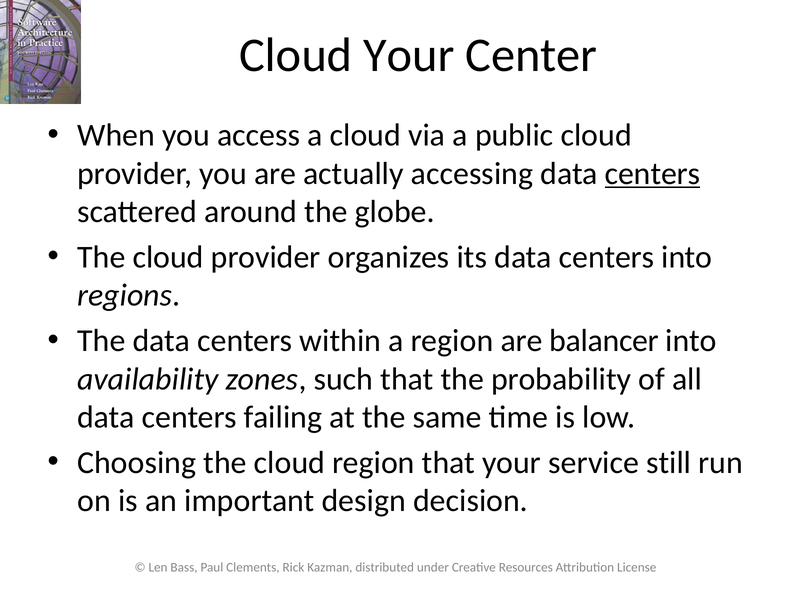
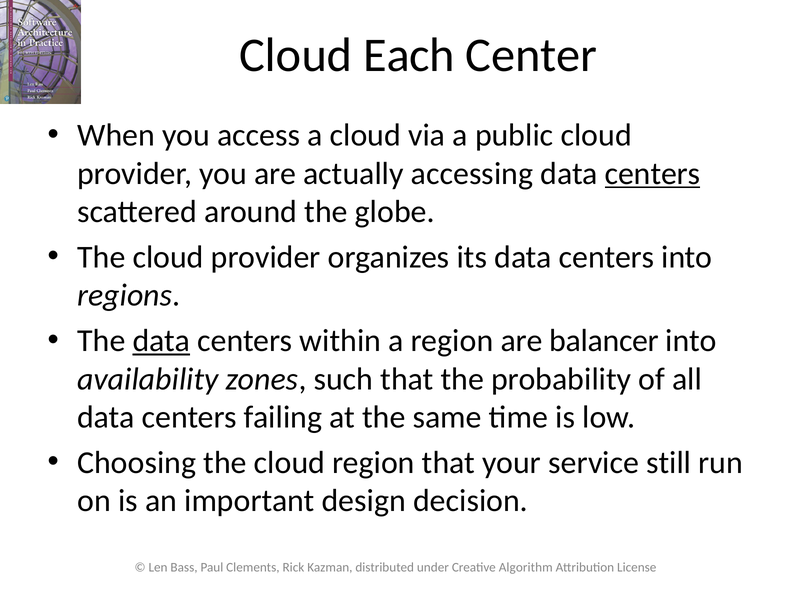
Cloud Your: Your -> Each
data at (161, 341) underline: none -> present
Resources: Resources -> Algorithm
